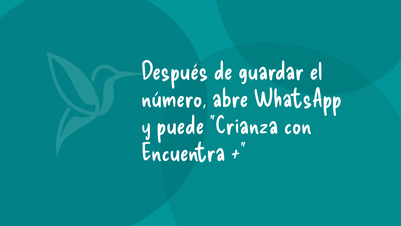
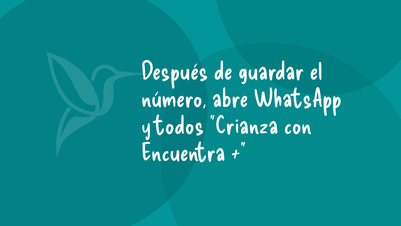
puede: puede -> todos
